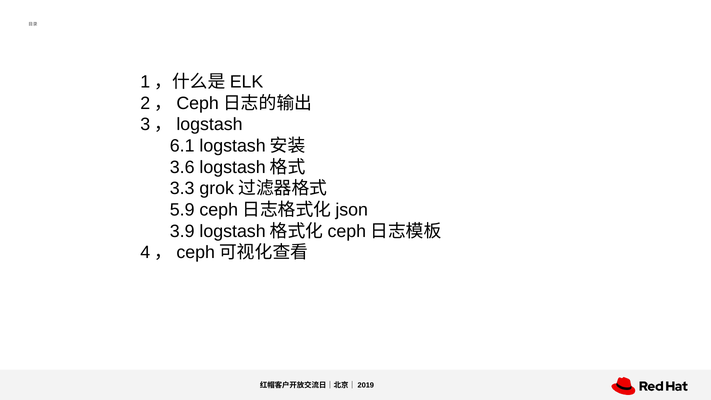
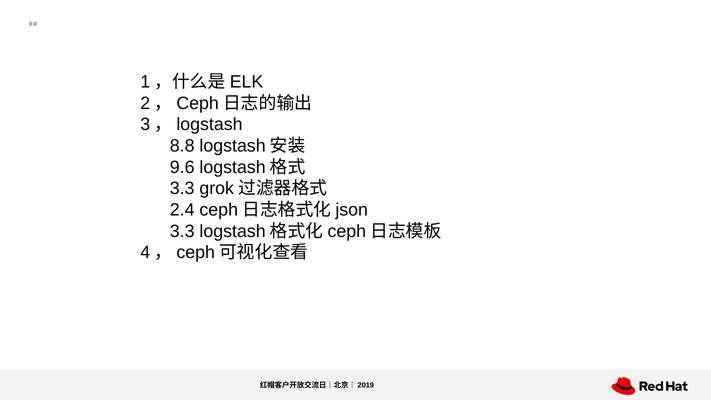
6.1: 6.1 -> 8.8
3.6: 3.6 -> 9.6
5.9: 5.9 -> 2.4
3.9 at (182, 231): 3.9 -> 3.3
